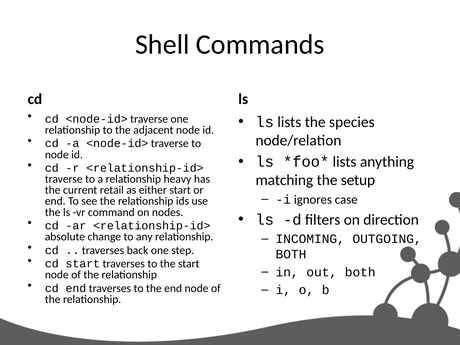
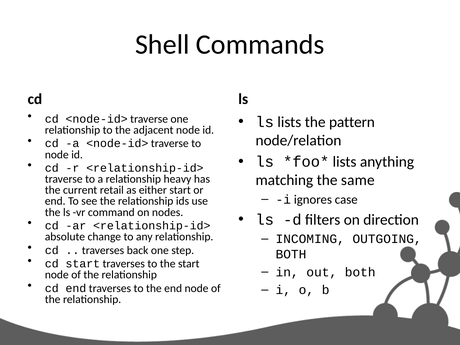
species: species -> pattern
setup: setup -> same
